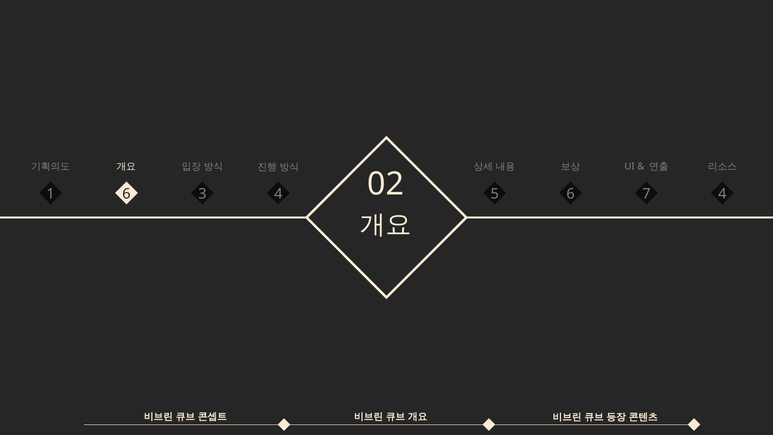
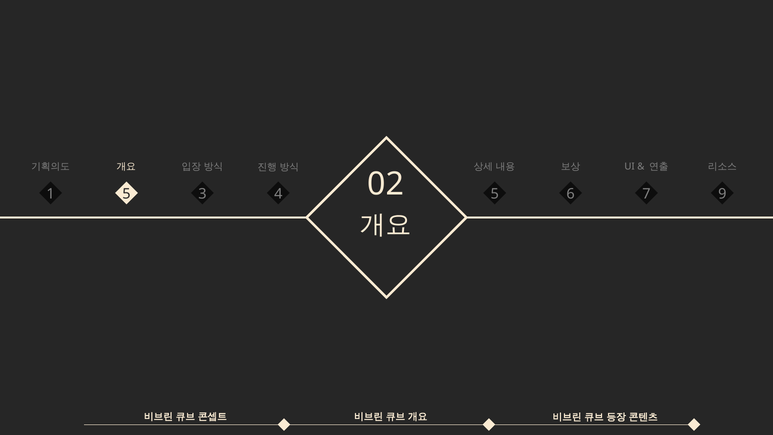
1 6: 6 -> 5
4 4: 4 -> 9
